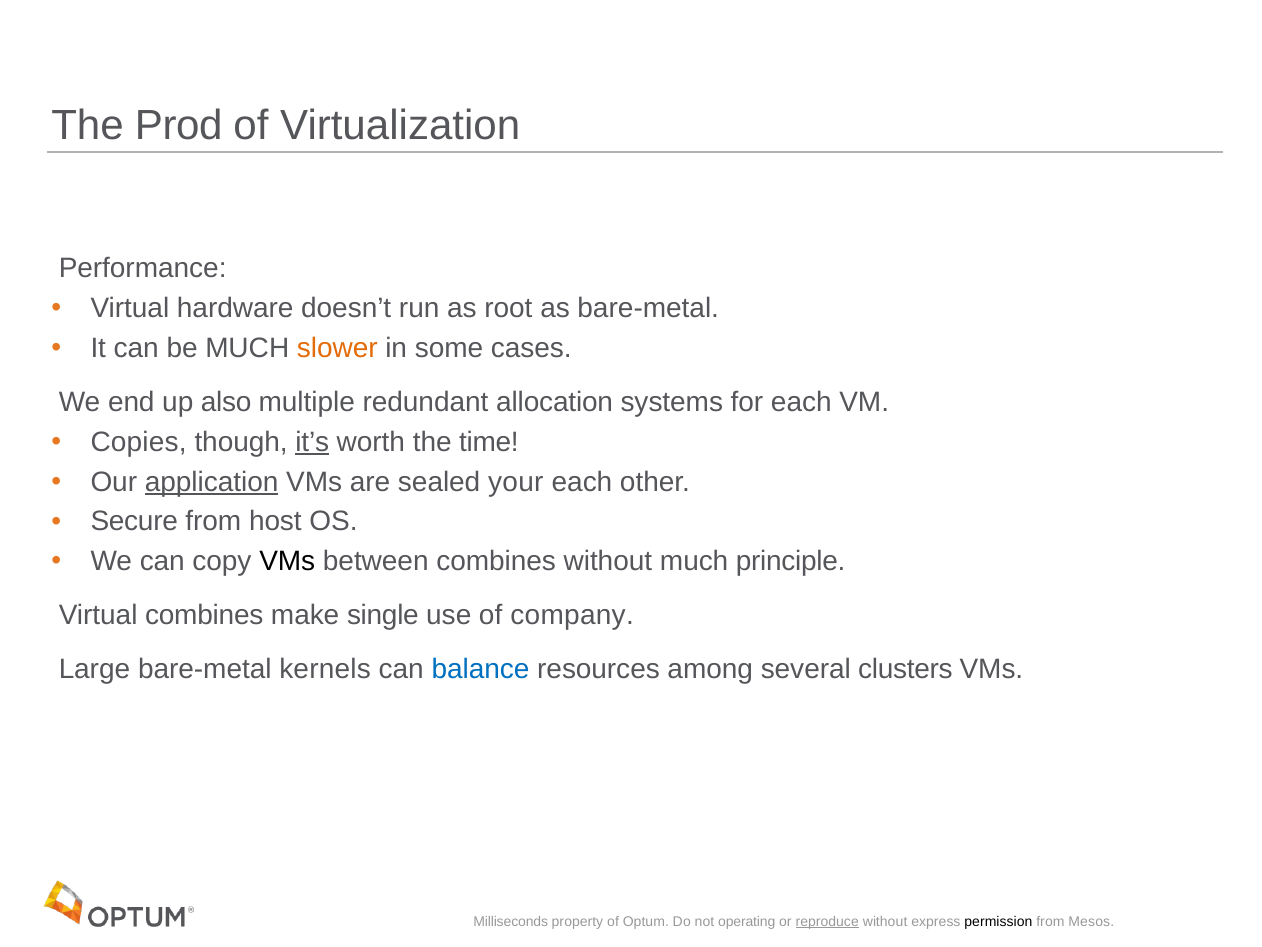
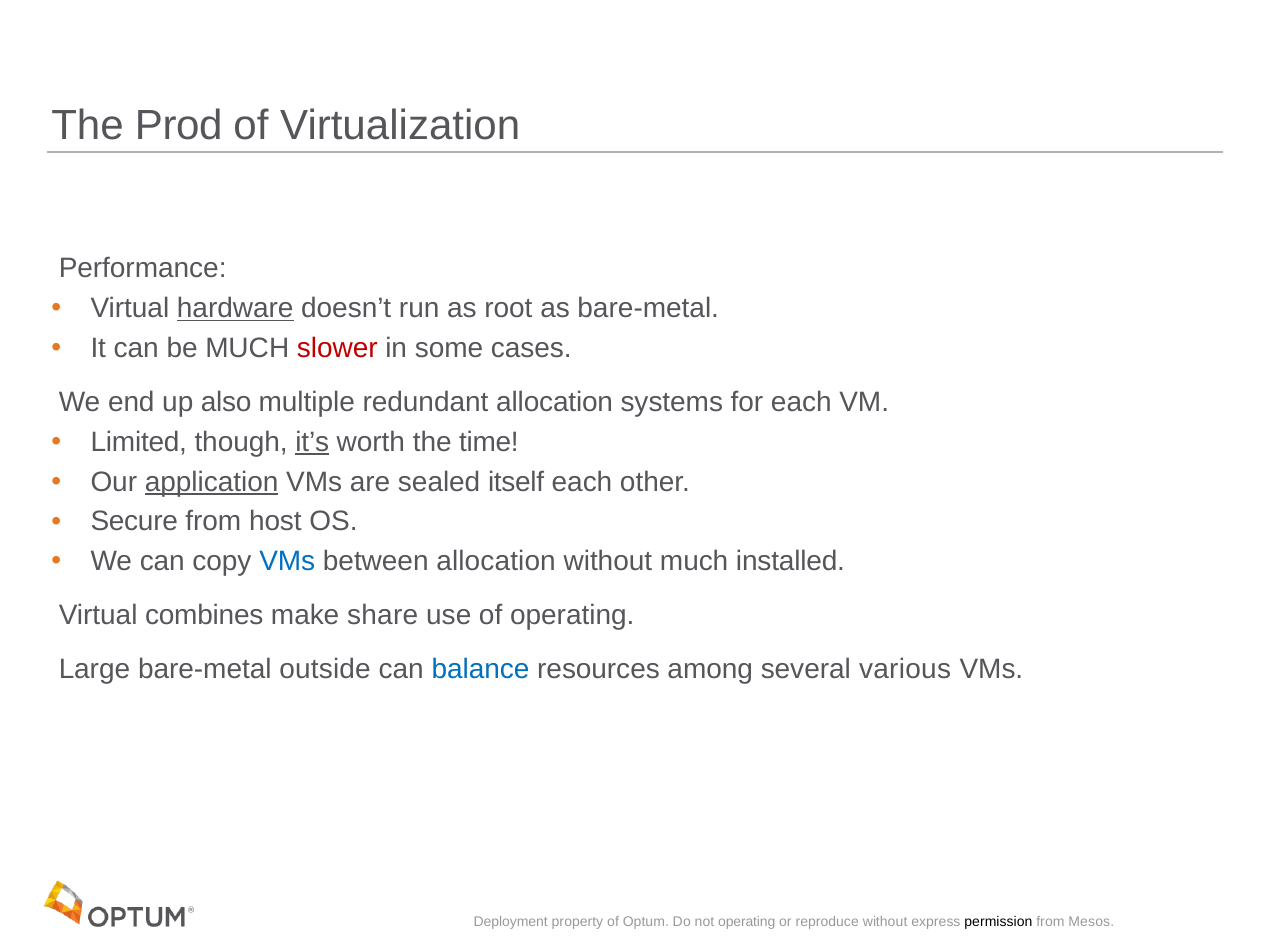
hardware underline: none -> present
slower colour: orange -> red
Copies: Copies -> Limited
your: your -> itself
VMs at (287, 561) colour: black -> blue
between combines: combines -> allocation
principle: principle -> installed
single: single -> share
of company: company -> operating
kernels: kernels -> outside
clusters: clusters -> various
Milliseconds: Milliseconds -> Deployment
reproduce underline: present -> none
